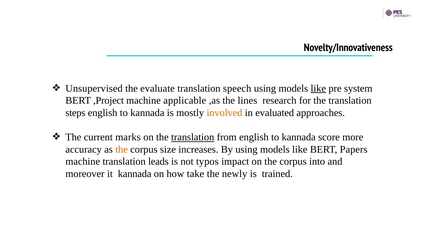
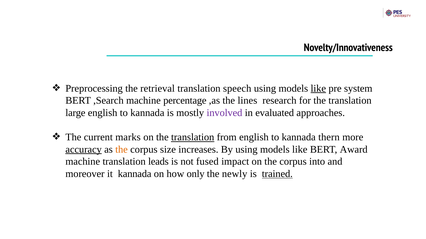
Unsupervised: Unsupervised -> Preprocessing
evaluate: evaluate -> retrieval
,Project: ,Project -> ,Search
applicable: applicable -> percentage
steps: steps -> large
involved colour: orange -> purple
score: score -> thern
accuracy underline: none -> present
Papers: Papers -> Award
typos: typos -> fused
take: take -> only
trained underline: none -> present
